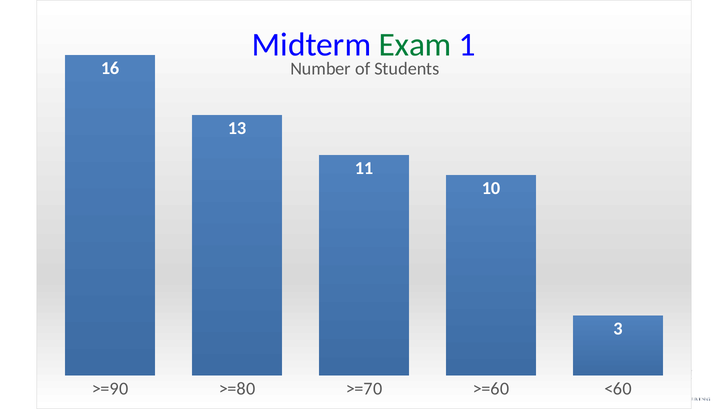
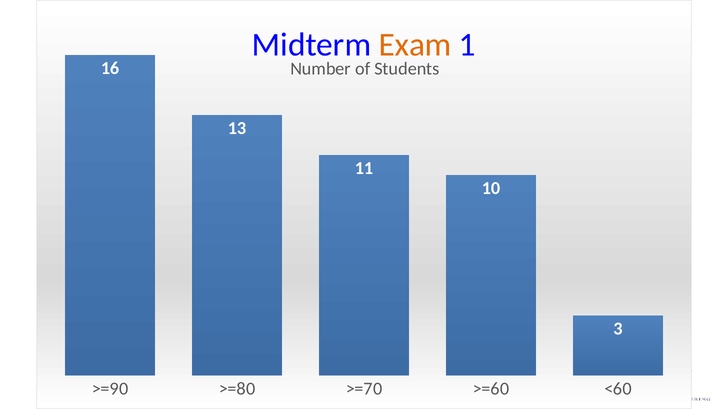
Exam colour: green -> orange
